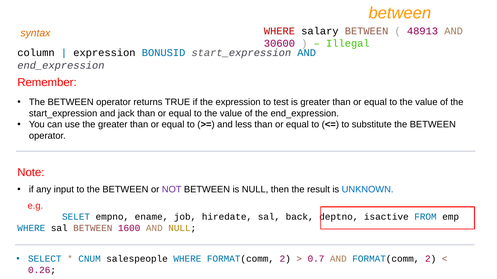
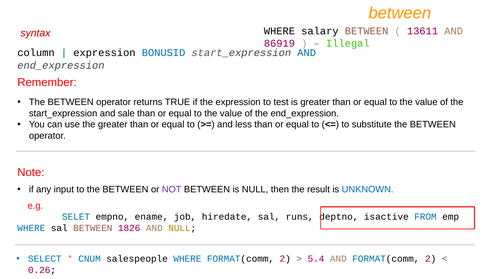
WHERE at (279, 31) colour: red -> black
48913: 48913 -> 13611
syntax colour: orange -> red
30600: 30600 -> 86919
jack: jack -> sale
back: back -> runs
1600: 1600 -> 1826
0.7: 0.7 -> 5.4
